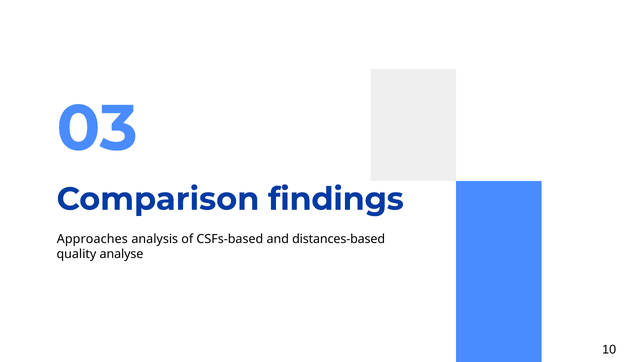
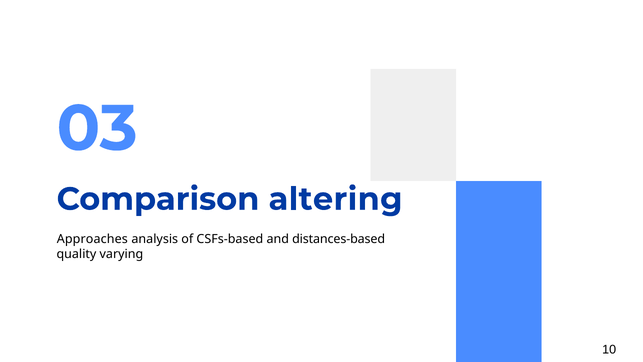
findings: findings -> altering
analyse: analyse -> varying
